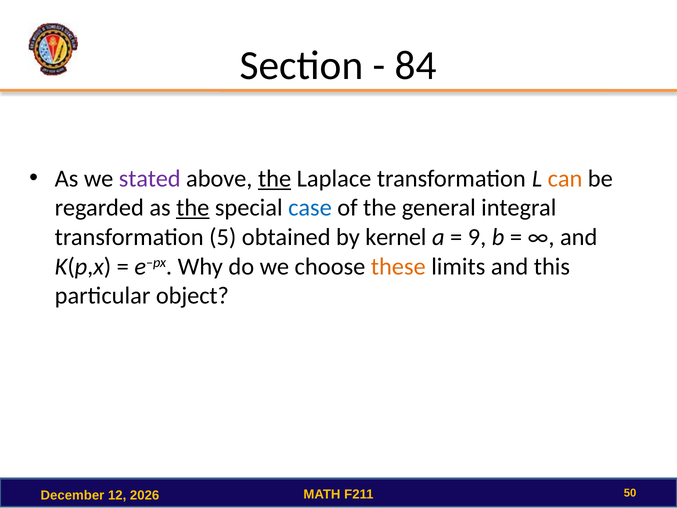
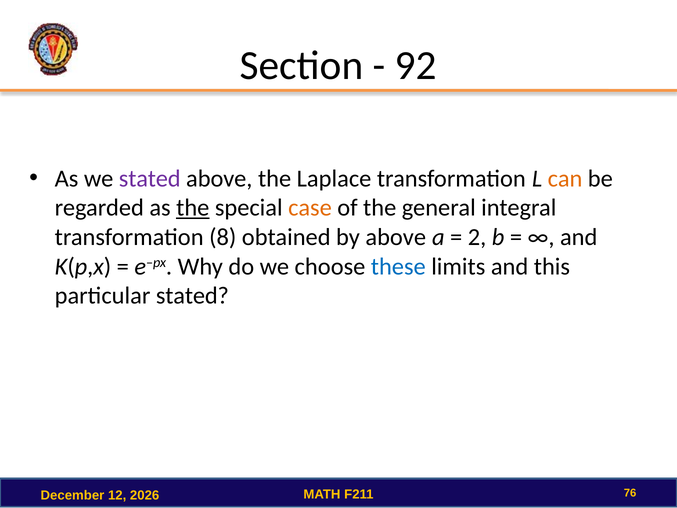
84: 84 -> 92
the at (275, 178) underline: present -> none
case colour: blue -> orange
5: 5 -> 8
by kernel: kernel -> above
9: 9 -> 2
these colour: orange -> blue
particular object: object -> stated
50: 50 -> 76
